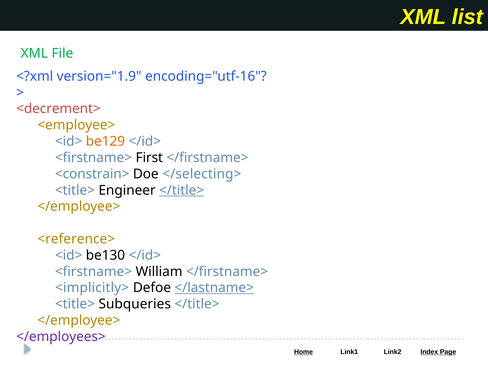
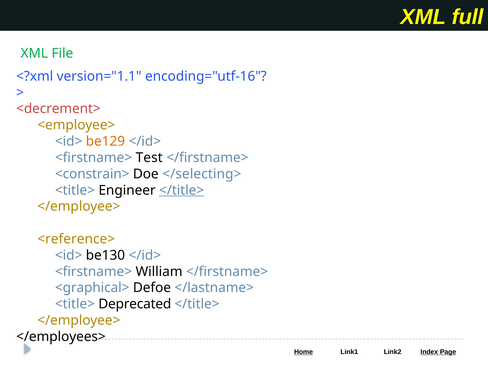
list: list -> full
version="1.9: version="1.9 -> version="1.1
First: First -> Test
<implicitly>: <implicitly> -> <graphical>
</lastname> underline: present -> none
Subqueries: Subqueries -> Deprecated
</employees> colour: purple -> black
